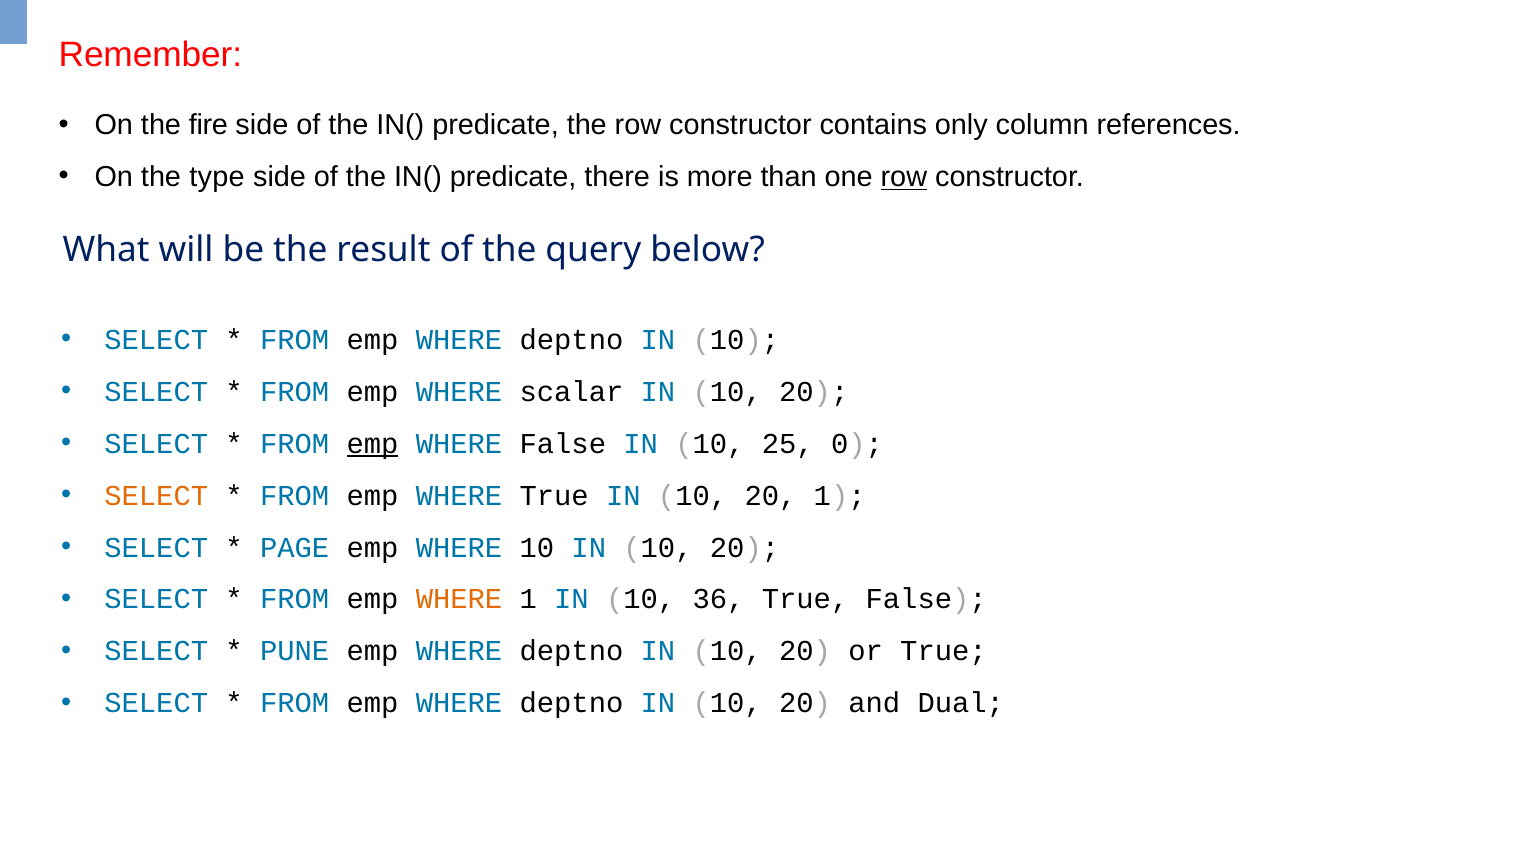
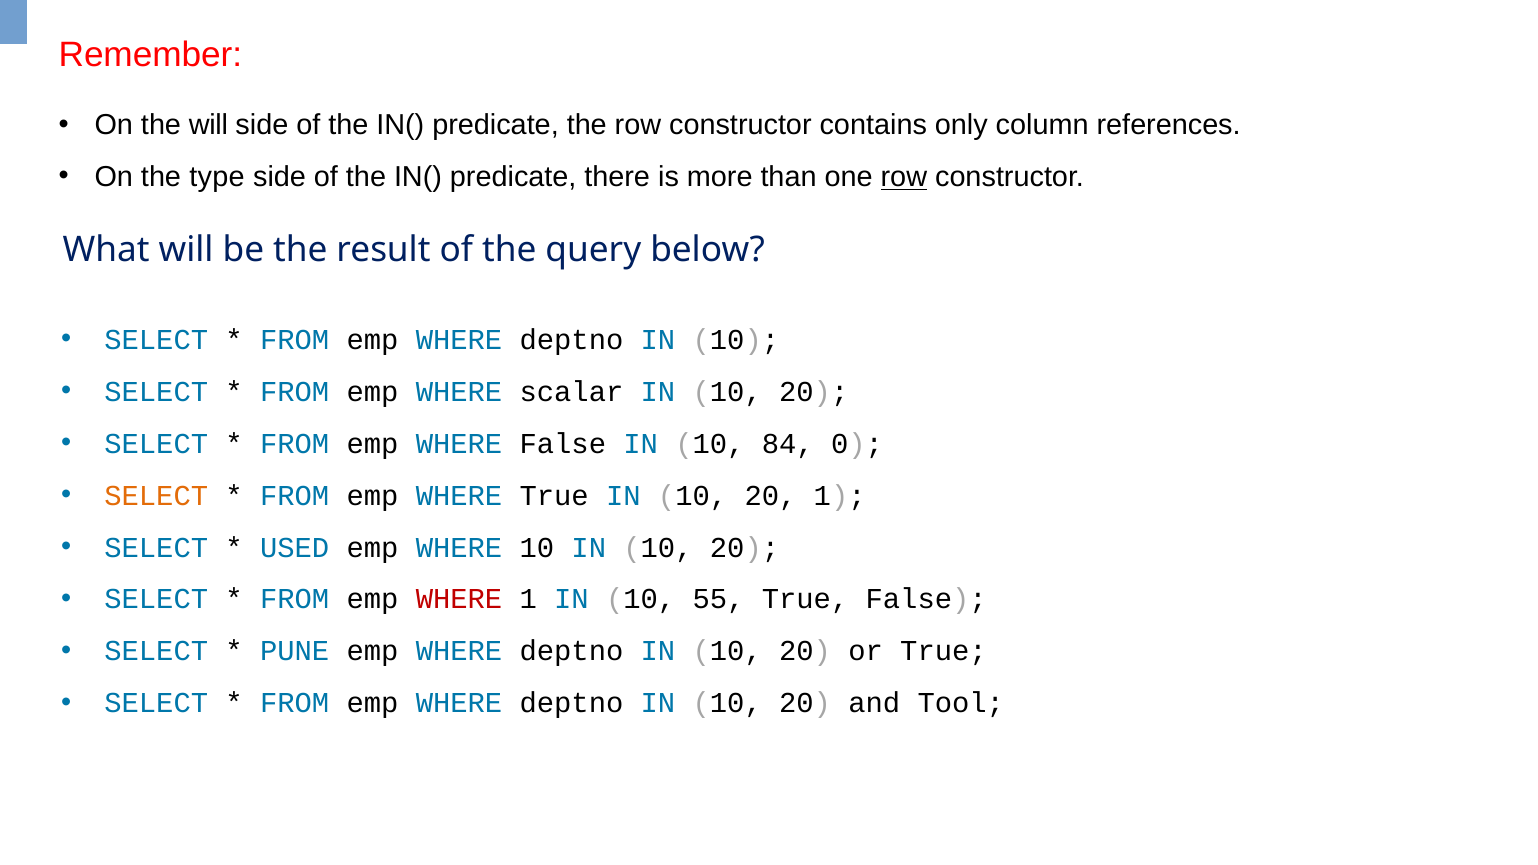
the fire: fire -> will
emp at (372, 444) underline: present -> none
25: 25 -> 84
PAGE: PAGE -> USED
WHERE at (459, 599) colour: orange -> red
36: 36 -> 55
Dual: Dual -> Tool
